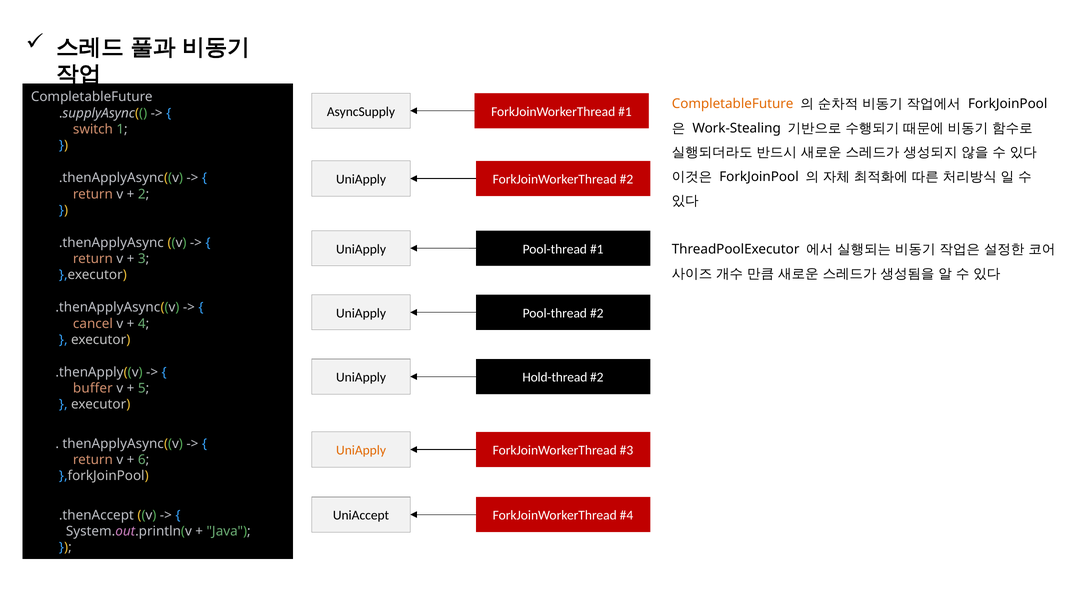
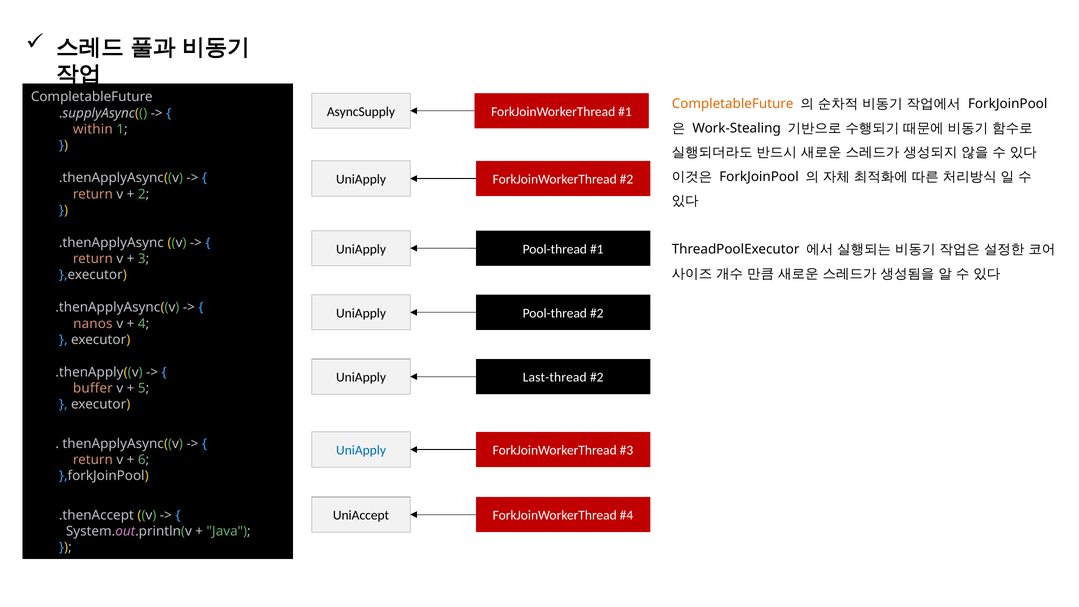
switch: switch -> within
cancel: cancel -> nanos
Hold-thread: Hold-thread -> Last-thread
UniApply at (361, 450) colour: orange -> blue
